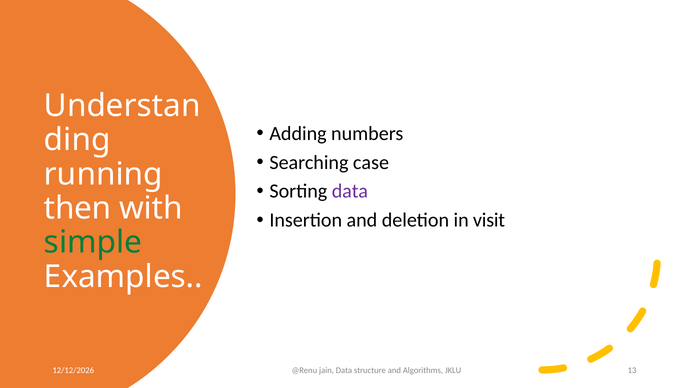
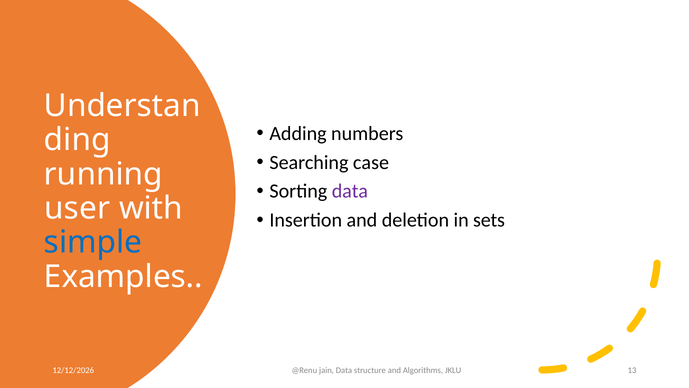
then: then -> user
visit: visit -> sets
simple colour: green -> blue
